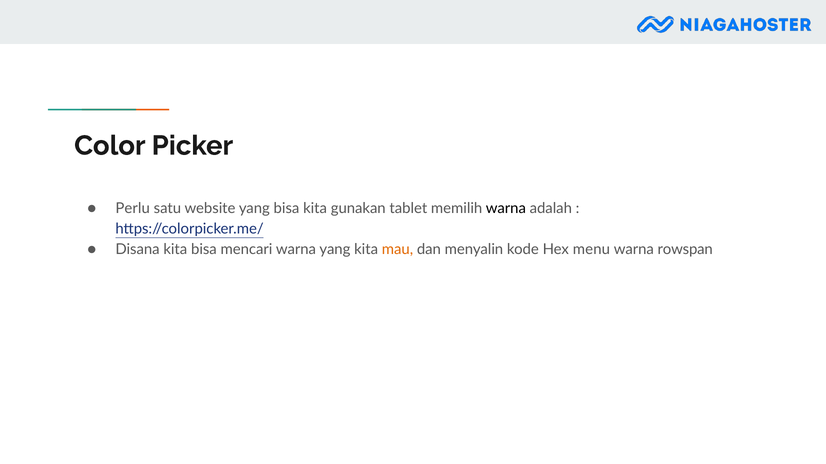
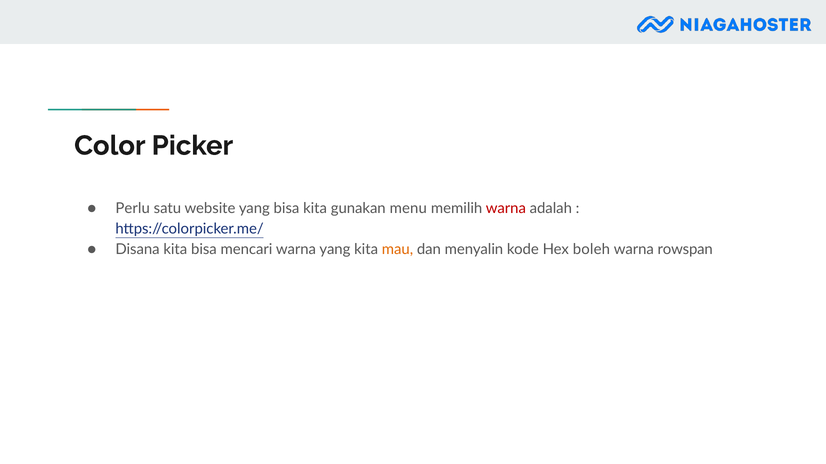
tablet: tablet -> menu
warna at (506, 209) colour: black -> red
menu: menu -> boleh
